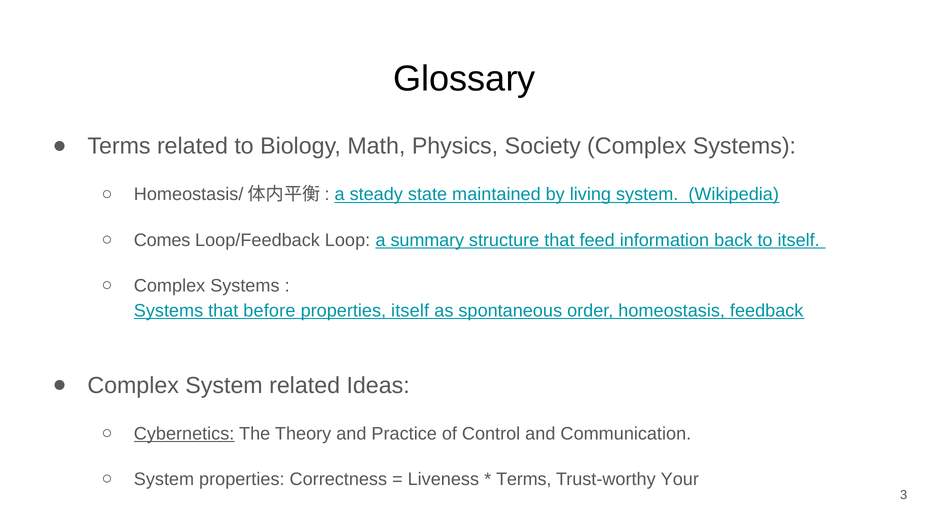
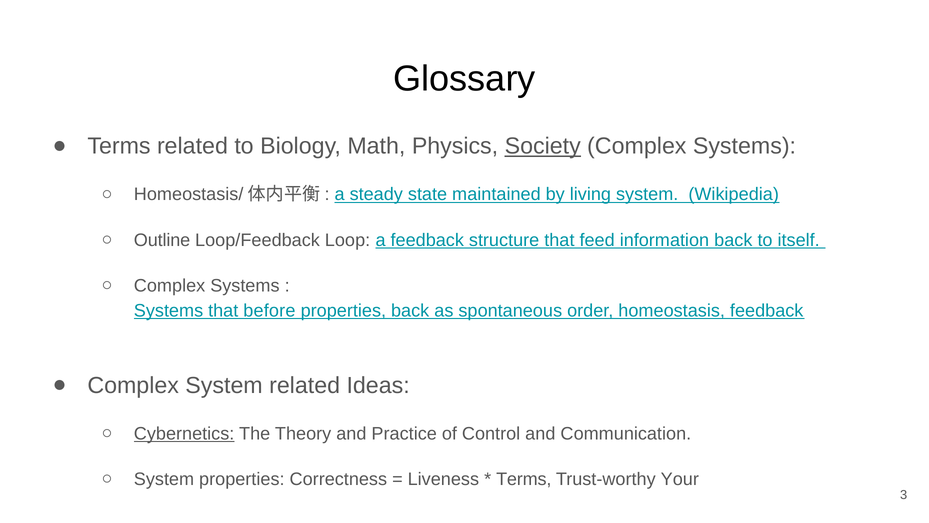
Society underline: none -> present
Comes: Comes -> Outline
a summary: summary -> feedback
properties itself: itself -> back
